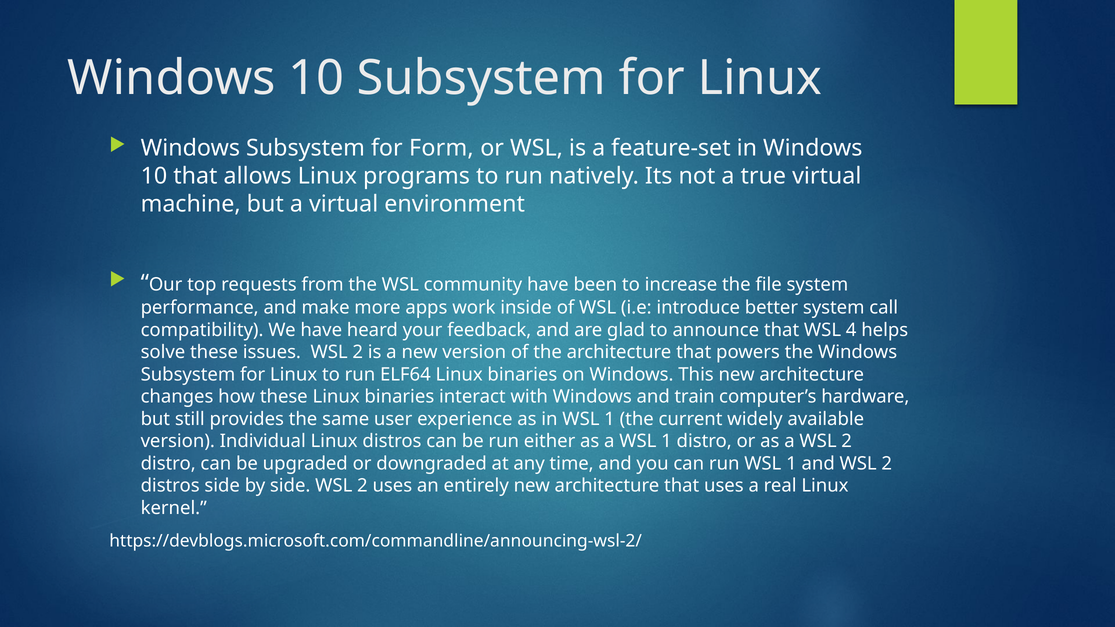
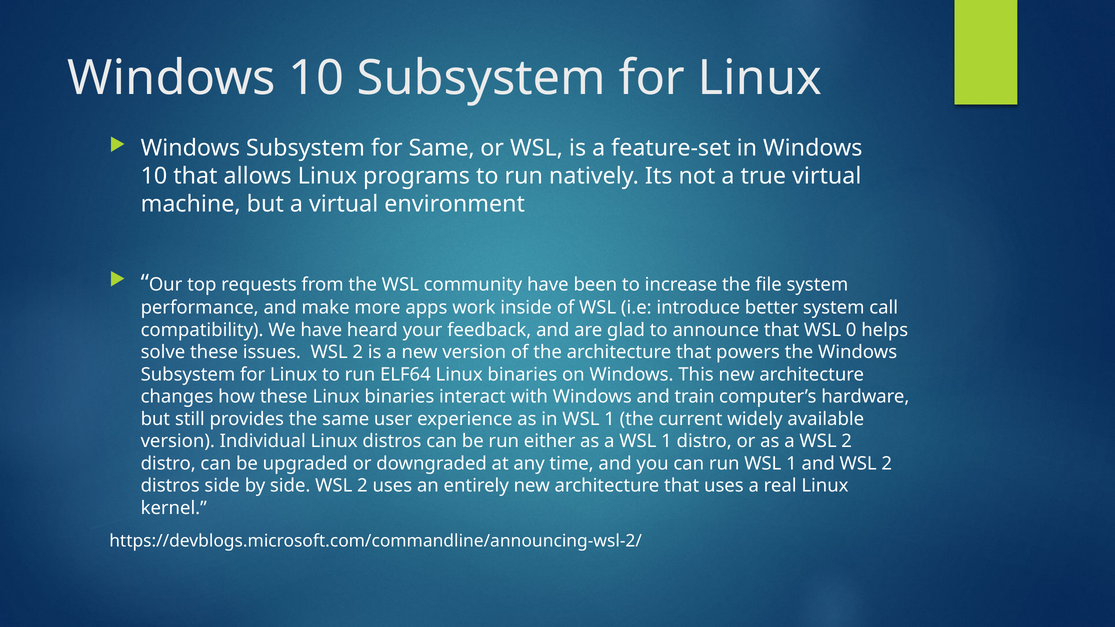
for Form: Form -> Same
4: 4 -> 0
